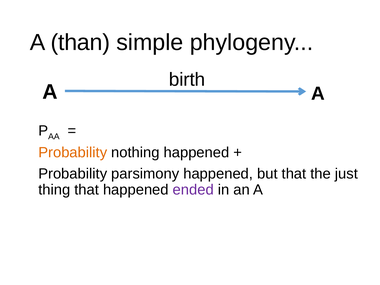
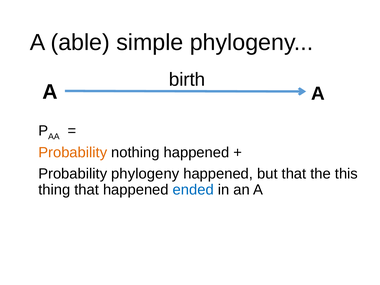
than: than -> able
Probability parsimony: parsimony -> phylogeny
just: just -> this
ended colour: purple -> blue
